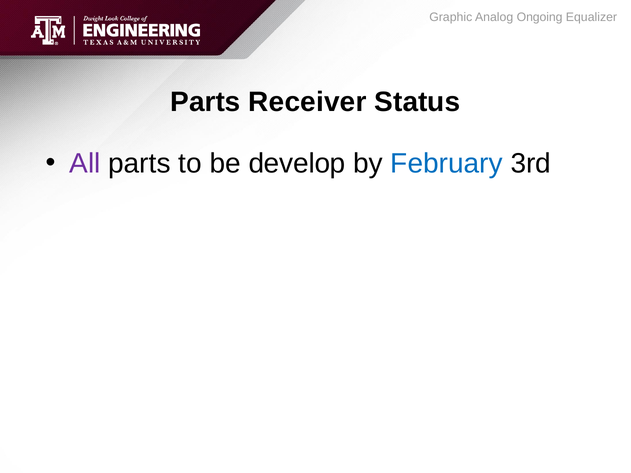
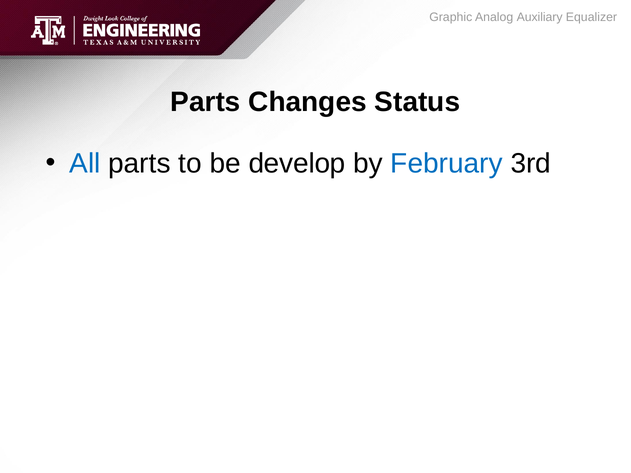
Ongoing: Ongoing -> Auxiliary
Receiver: Receiver -> Changes
All colour: purple -> blue
